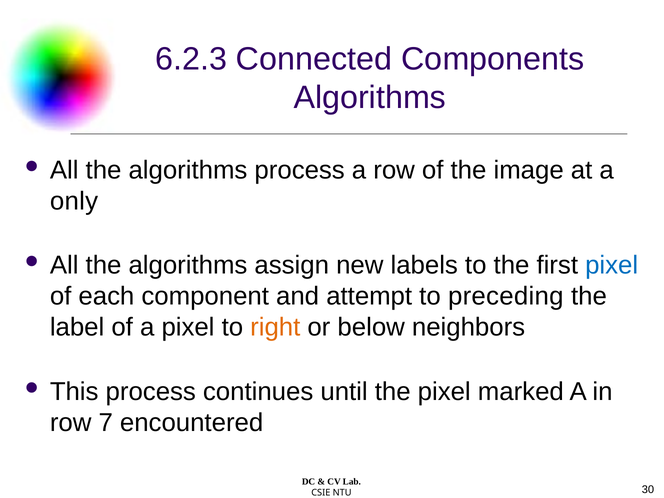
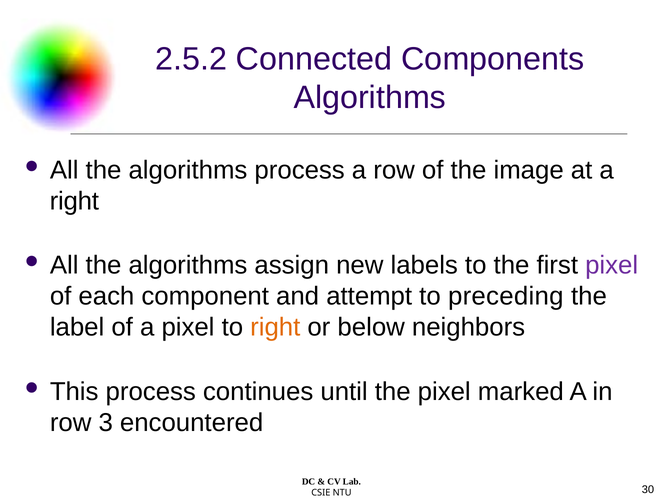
6.2.3: 6.2.3 -> 2.5.2
only at (74, 201): only -> right
pixel at (612, 265) colour: blue -> purple
7: 7 -> 3
